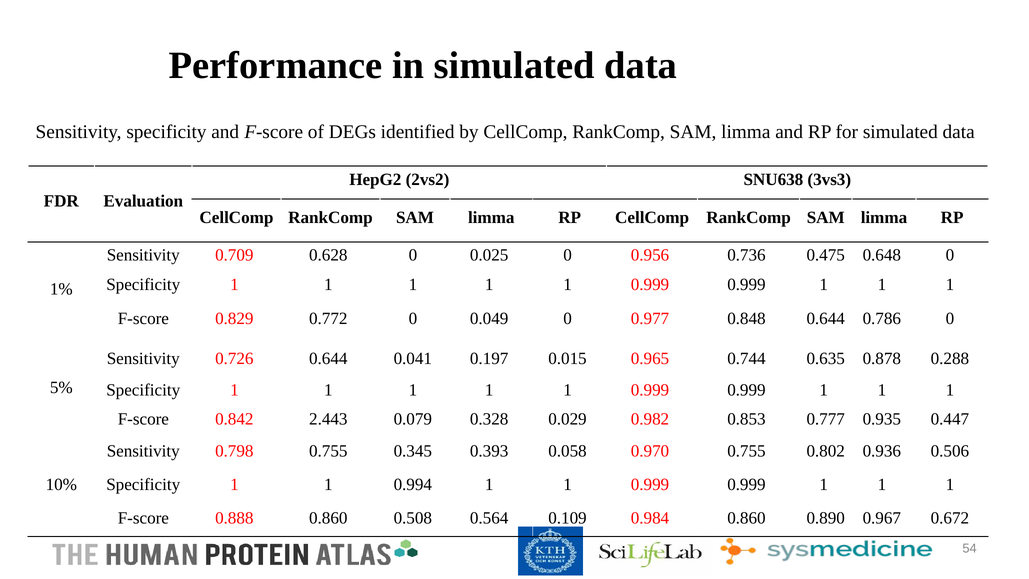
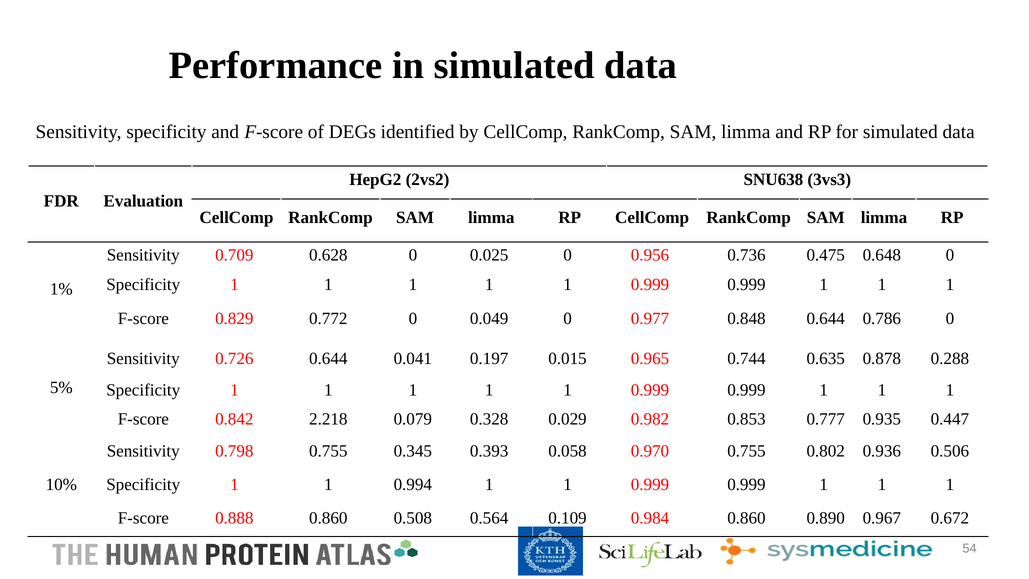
2.443: 2.443 -> 2.218
